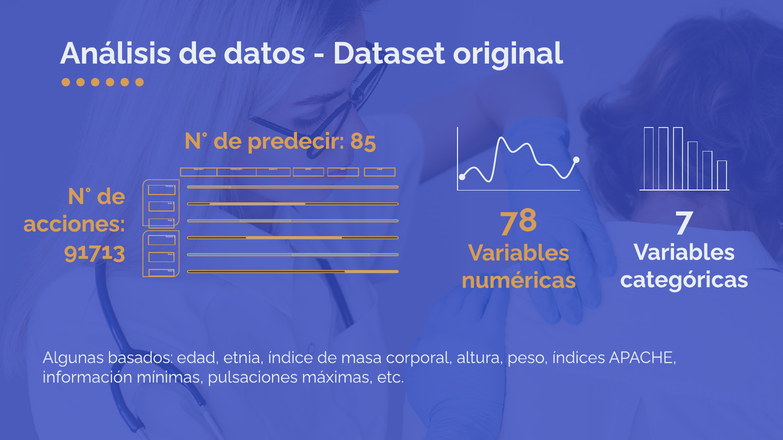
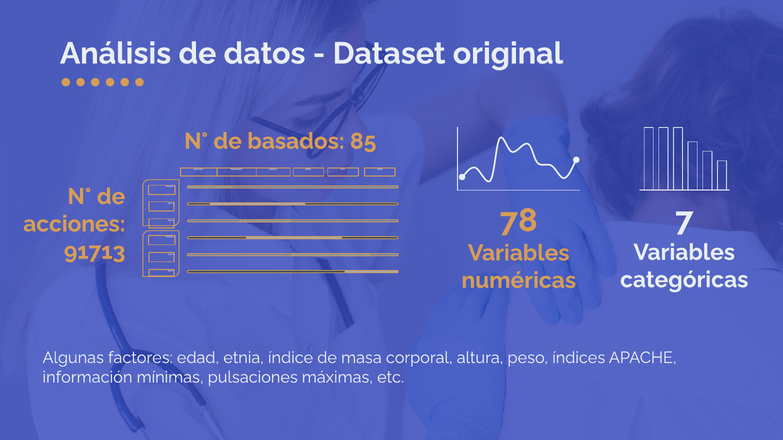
predecir: predecir -> basados
basados: basados -> factores
